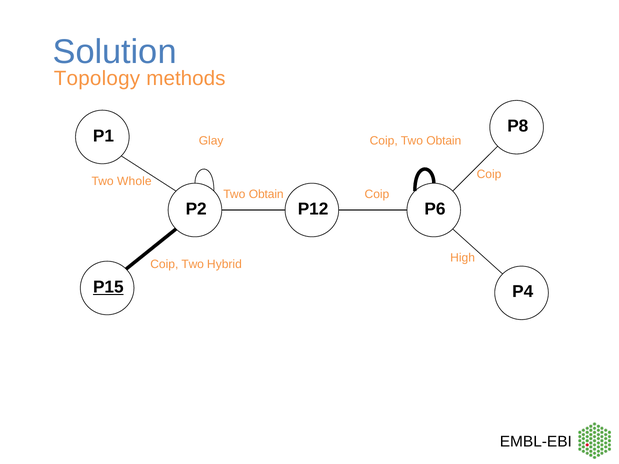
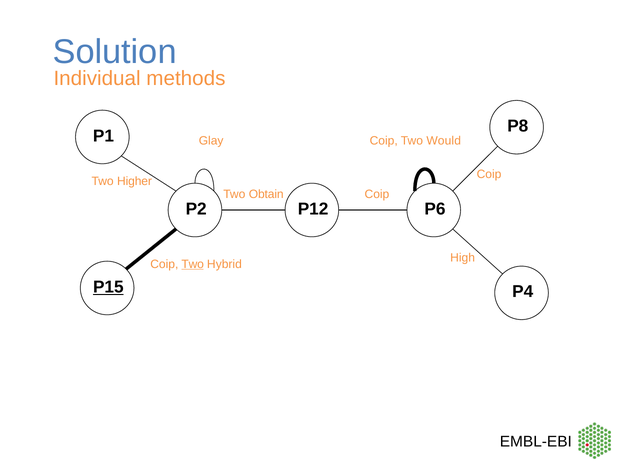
Topology: Topology -> Individual
Coip Two Obtain: Obtain -> Would
Whole: Whole -> Higher
Two at (193, 264) underline: none -> present
